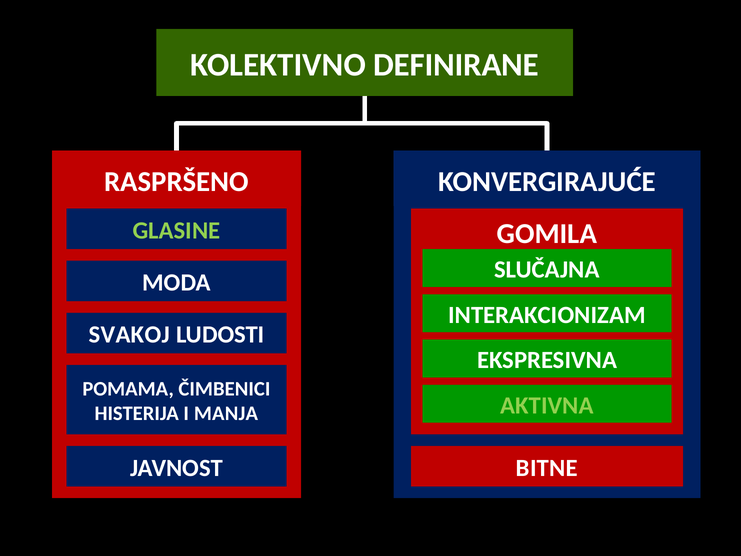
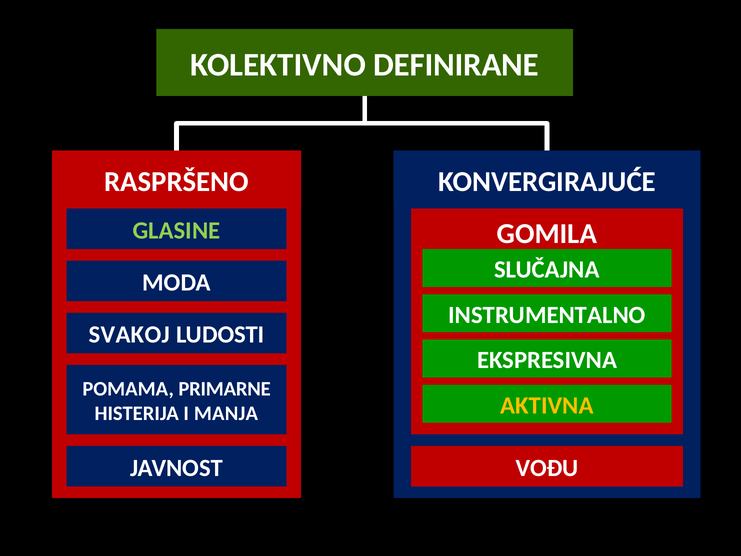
INTERAKCIONIZAM: INTERAKCIONIZAM -> INSTRUMENTALNO
ČIMBENICI: ČIMBENICI -> PRIMARNE
AKTIVNA colour: light green -> yellow
BITNE: BITNE -> VOĐU
